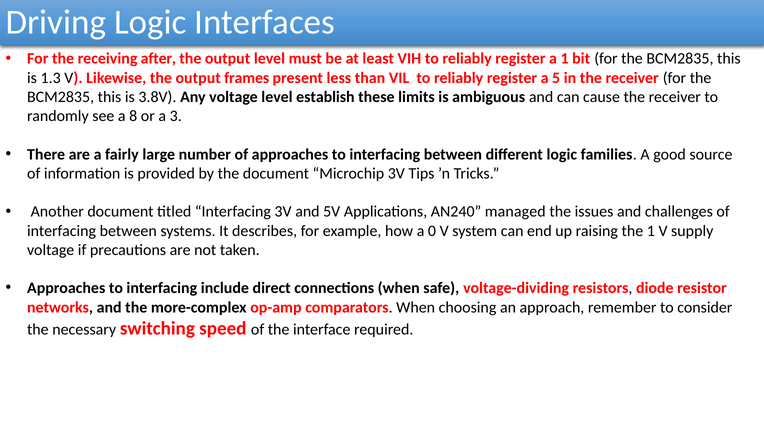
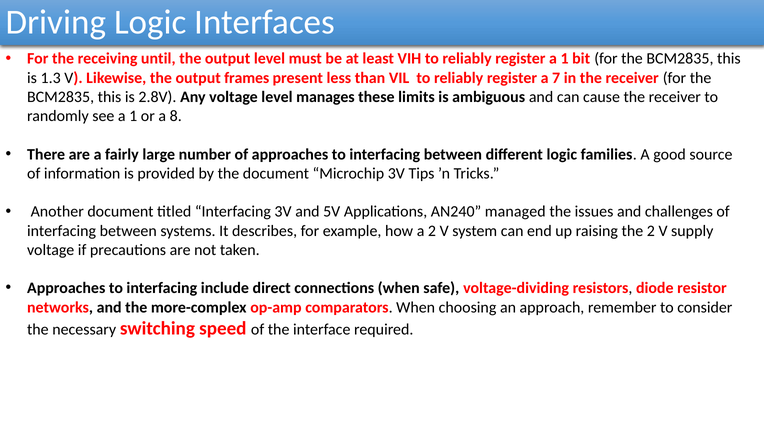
after: after -> until
5: 5 -> 7
3.8V: 3.8V -> 2.8V
establish: establish -> manages
see a 8: 8 -> 1
3: 3 -> 8
a 0: 0 -> 2
the 1: 1 -> 2
